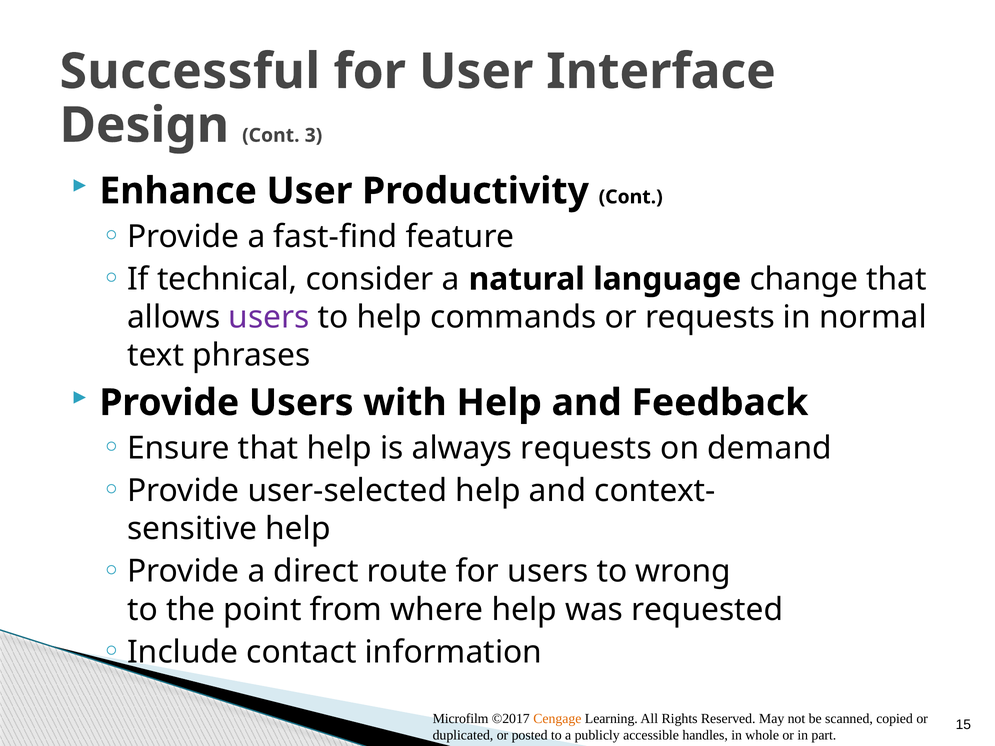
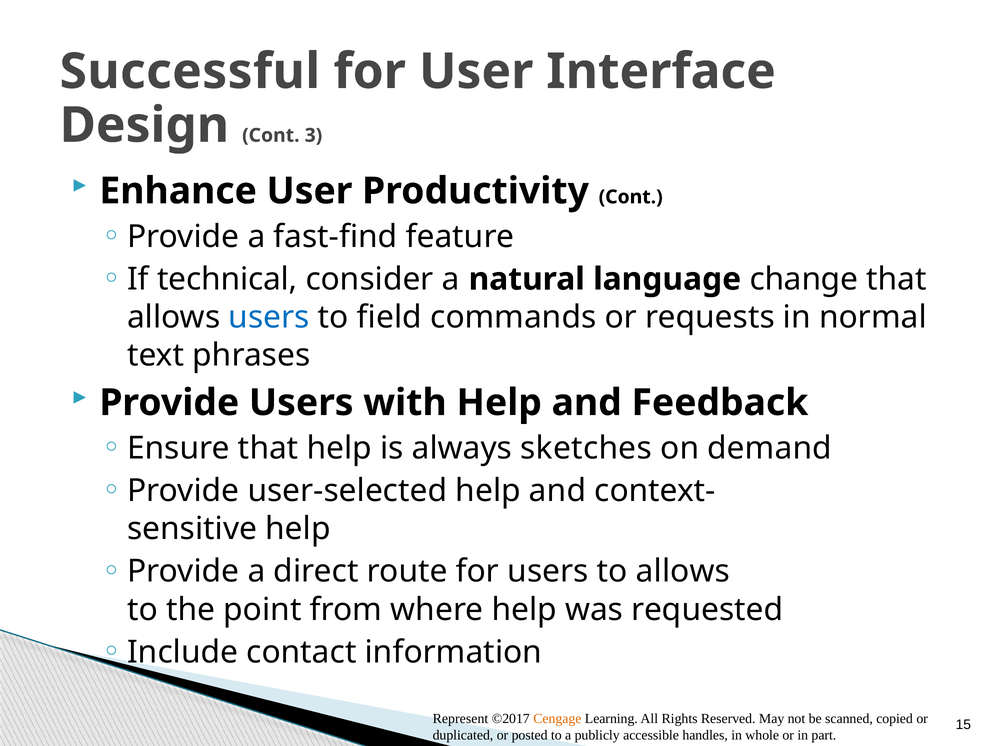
users at (269, 317) colour: purple -> blue
to help: help -> field
always requests: requests -> sketches
to wrong: wrong -> allows
Microfilm: Microfilm -> Represent
